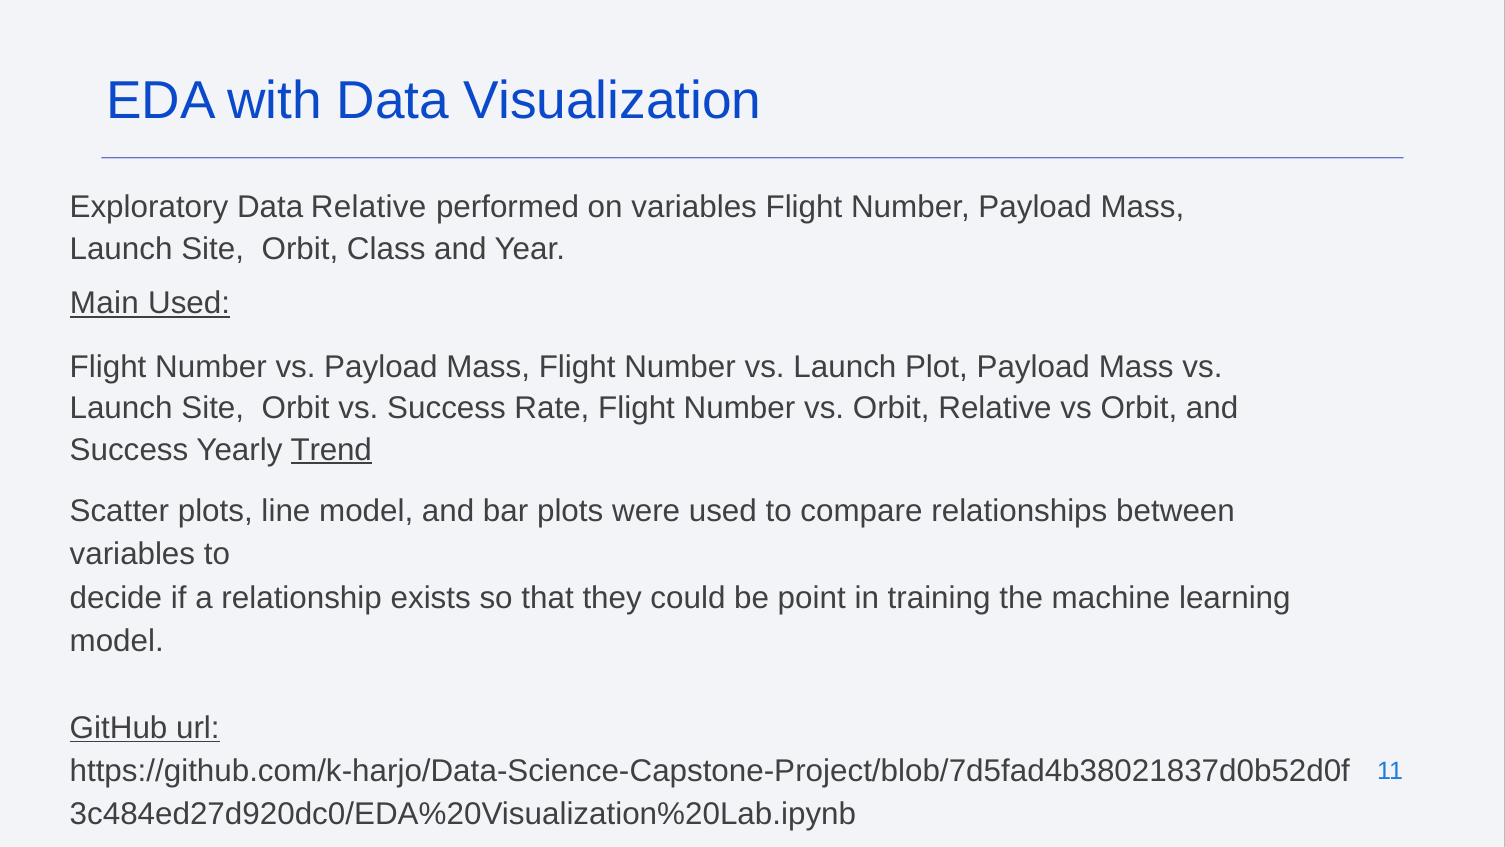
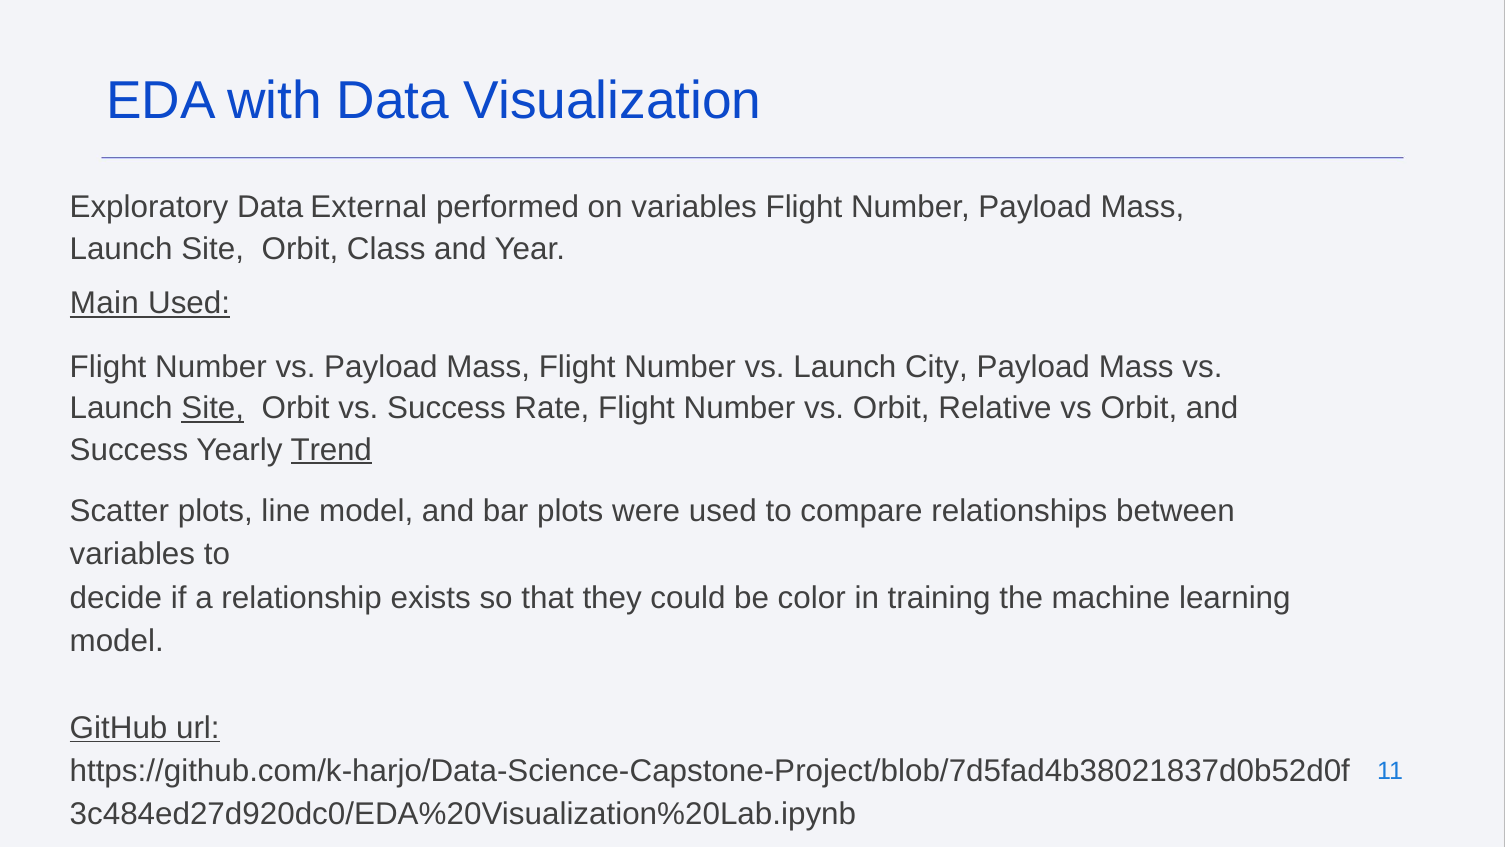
Data Relative: Relative -> External
Plot: Plot -> City
Site at (213, 408) underline: none -> present
point: point -> color
